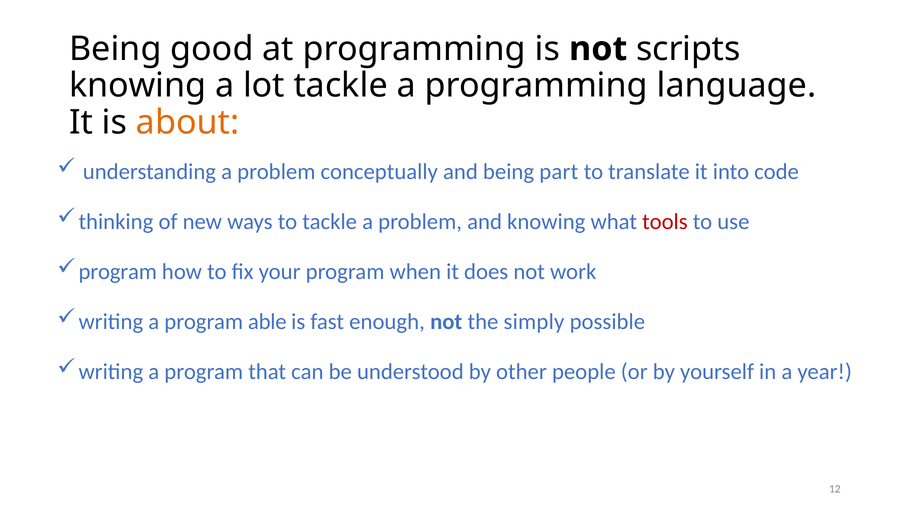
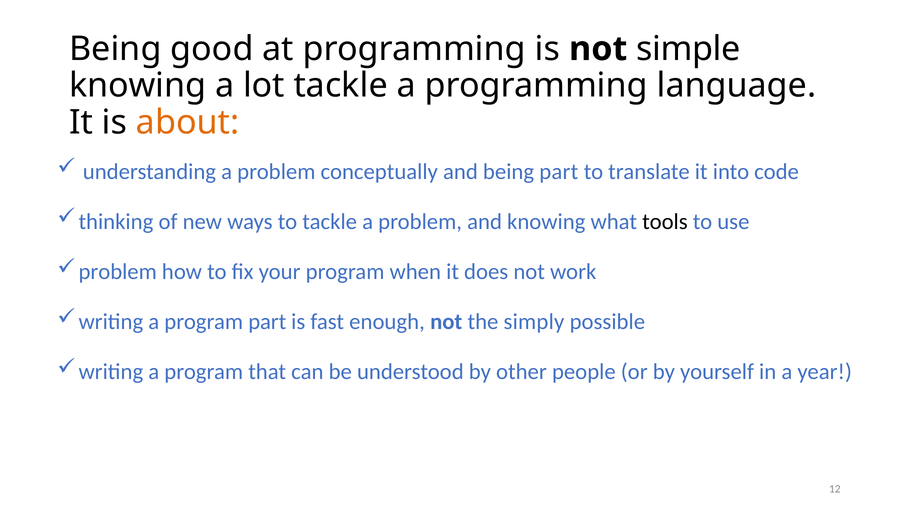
scripts: scripts -> simple
tools colour: red -> black
program at (118, 272): program -> problem
program able: able -> part
